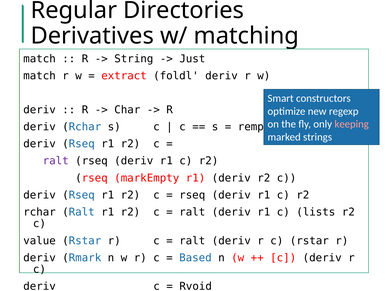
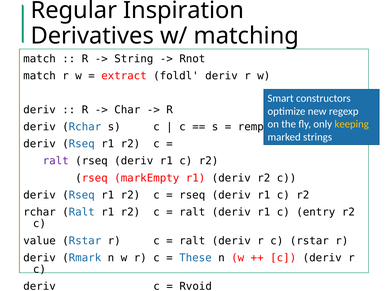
Directories: Directories -> Inspiration
Just: Just -> Rnot
keeping colour: pink -> yellow
lists: lists -> entry
Based: Based -> These
